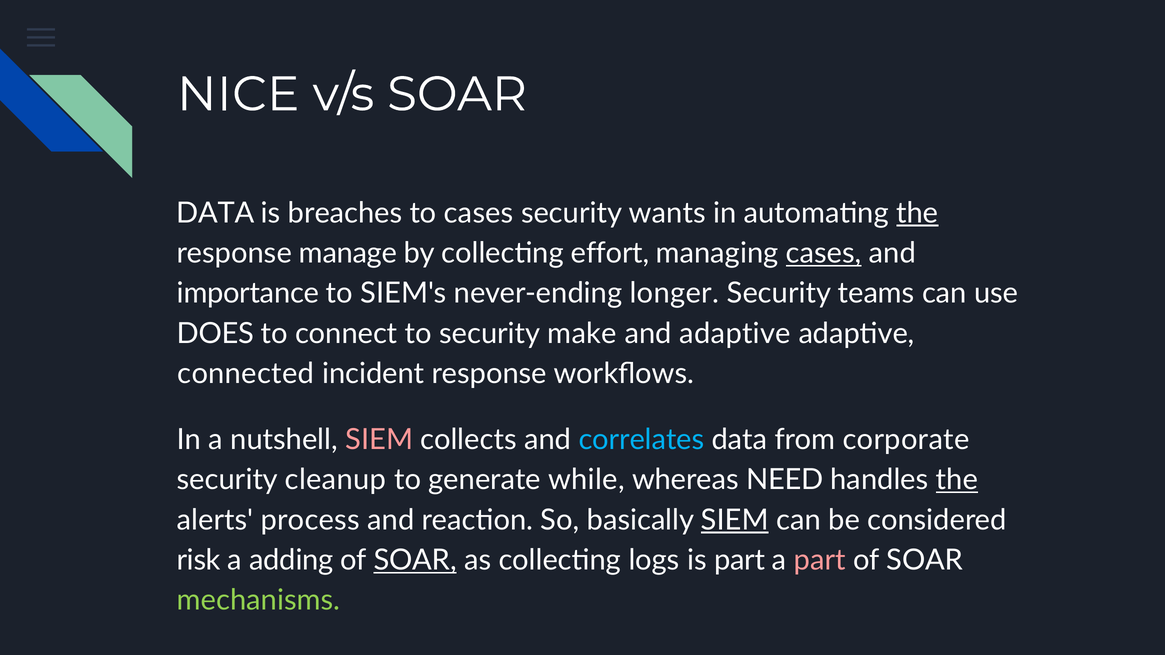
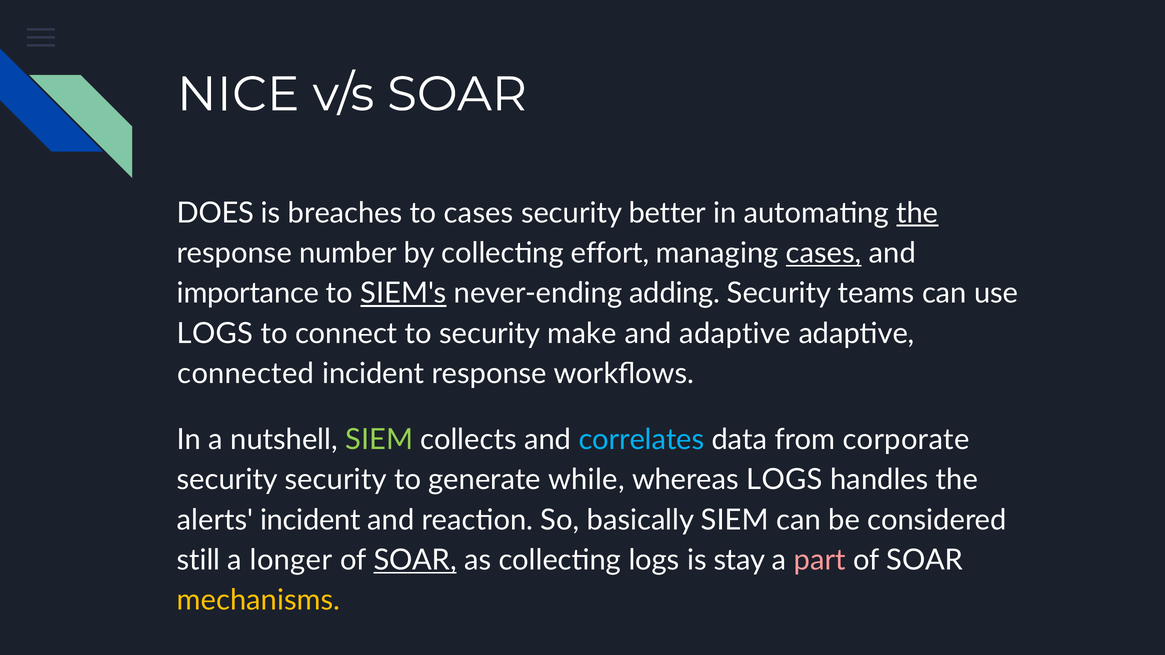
DATA at (215, 213): DATA -> DOES
wants: wants -> better
manage: manage -> number
SIEM's underline: none -> present
longer: longer -> adding
DOES at (215, 334): DOES -> LOGS
SIEM at (379, 440) colour: pink -> light green
security cleanup: cleanup -> security
whereas NEED: NEED -> LOGS
the at (957, 480) underline: present -> none
alerts process: process -> incident
SIEM at (735, 520) underline: present -> none
risk: risk -> still
adding: adding -> longer
is part: part -> stay
mechanisms colour: light green -> yellow
